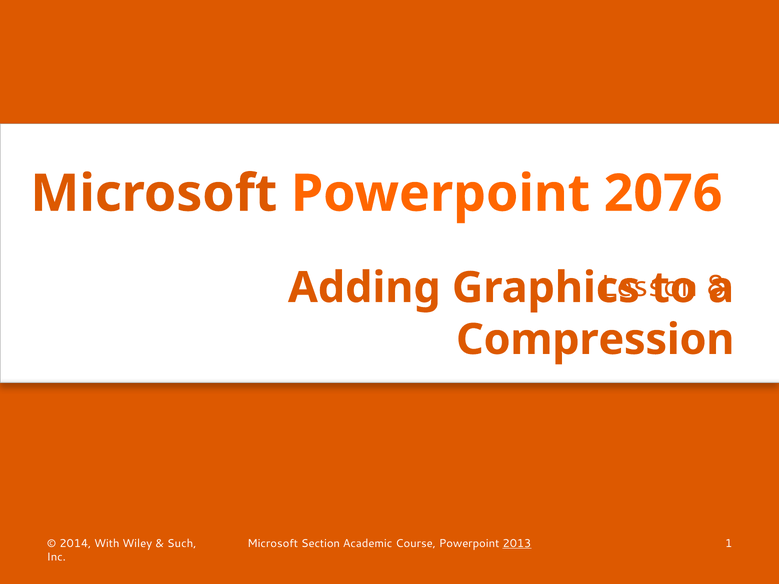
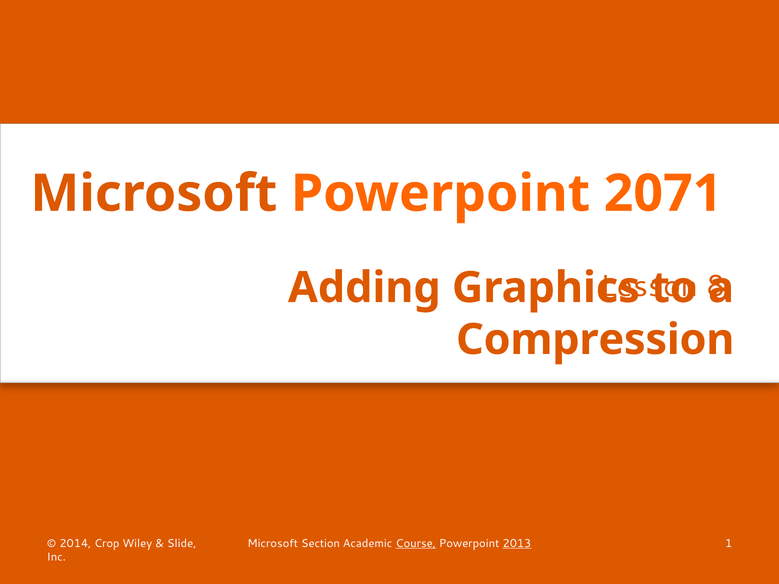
2076: 2076 -> 2071
With: With -> Crop
Such: Such -> Slide
Course underline: none -> present
